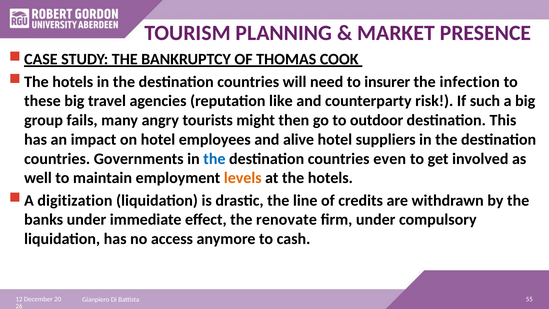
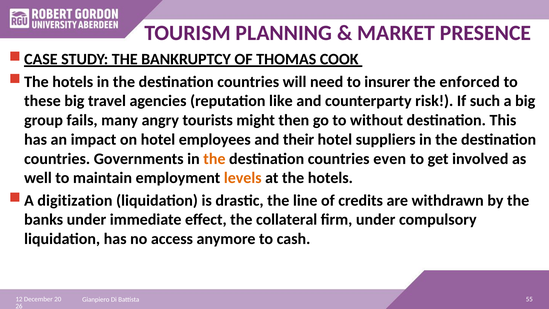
infection: infection -> enforced
outdoor: outdoor -> without
alive: alive -> their
the at (214, 159) colour: blue -> orange
renovate: renovate -> collateral
